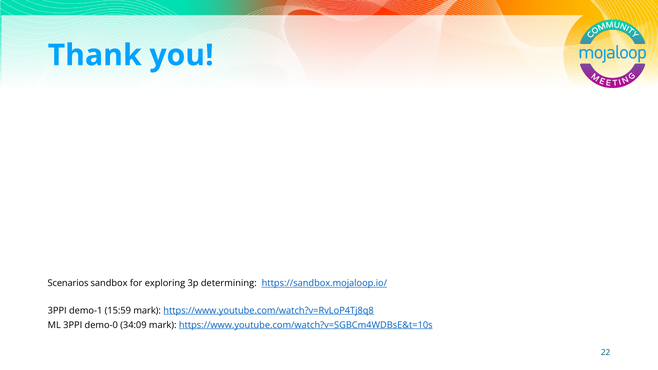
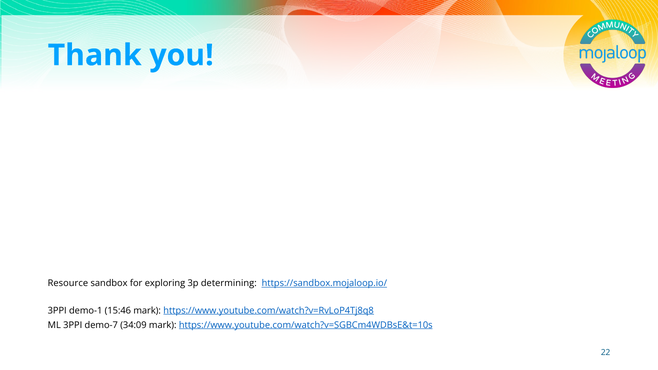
Scenarios: Scenarios -> Resource
15:59: 15:59 -> 15:46
demo-0: demo-0 -> demo-7
